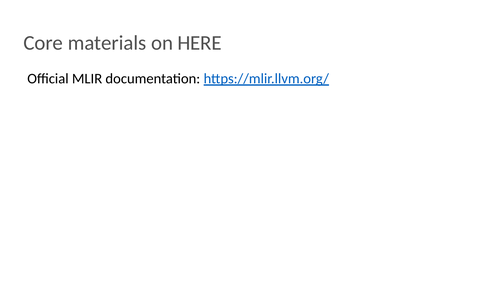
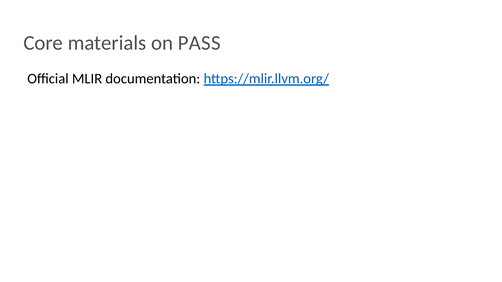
HERE: HERE -> PASS
